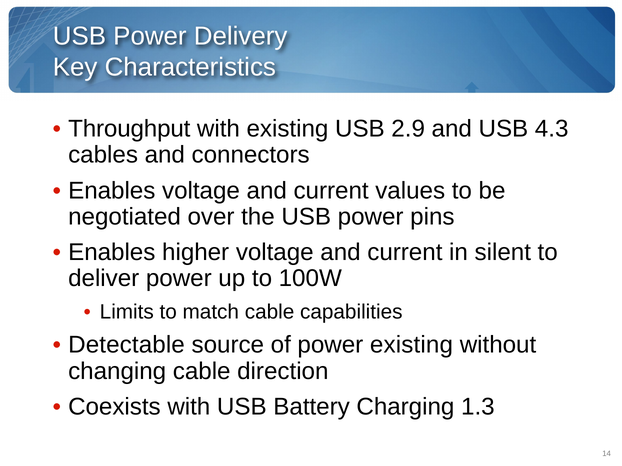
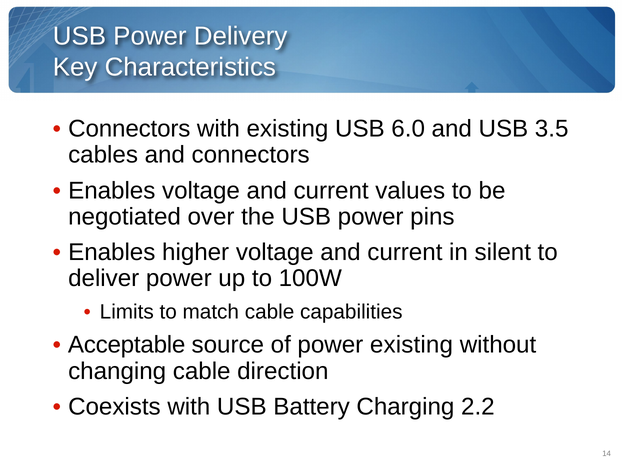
Throughput at (129, 129): Throughput -> Connectors
2.9: 2.9 -> 6.0
4.3: 4.3 -> 3.5
Detectable: Detectable -> Acceptable
1.3: 1.3 -> 2.2
